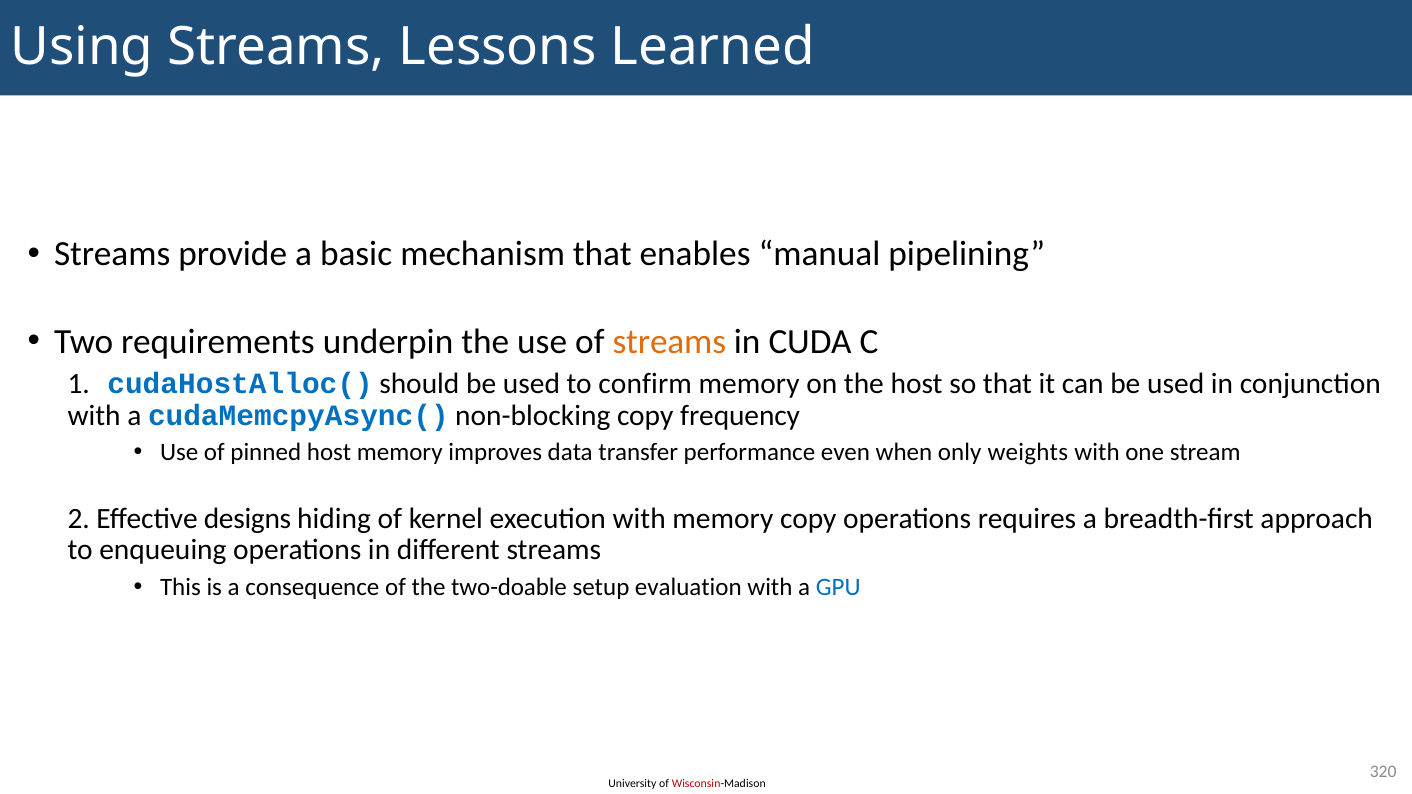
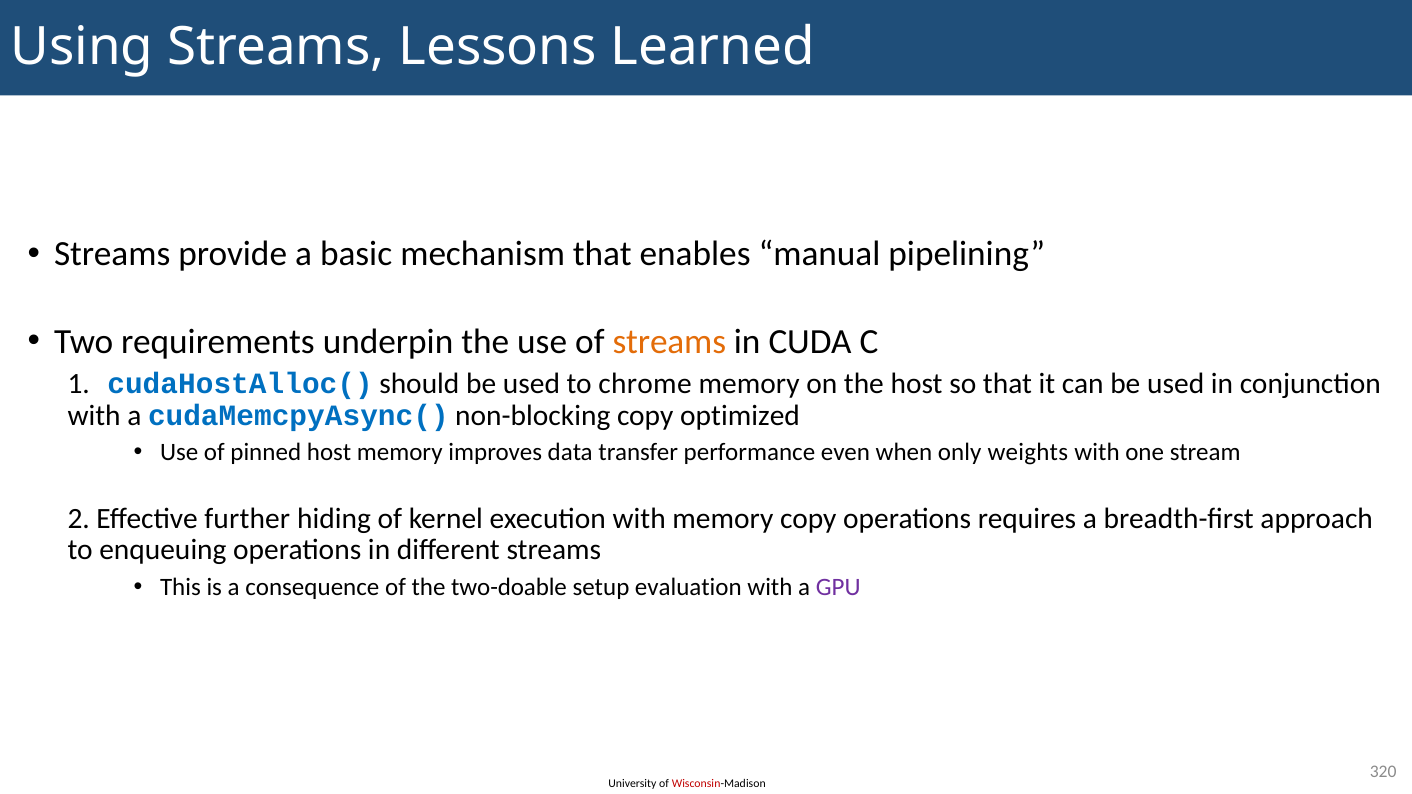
confirm: confirm -> chrome
frequency: frequency -> optimized
designs: designs -> further
GPU colour: blue -> purple
